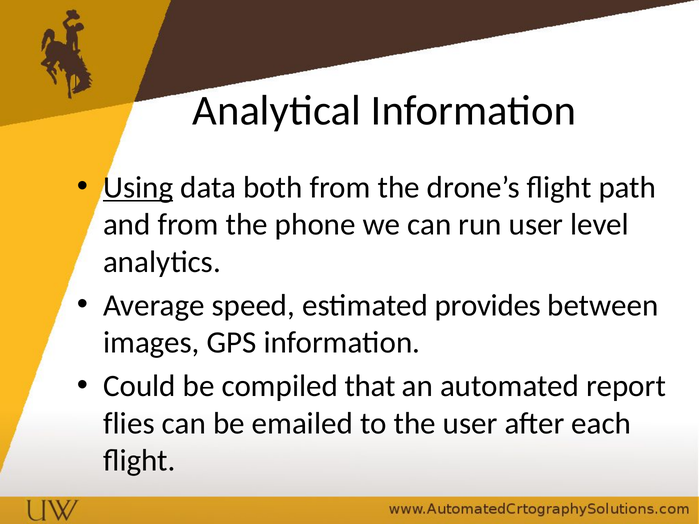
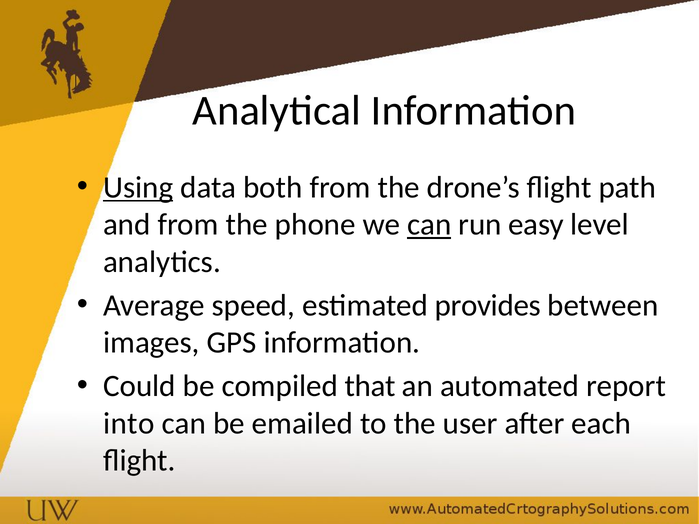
can at (429, 225) underline: none -> present
run user: user -> easy
flies: flies -> into
